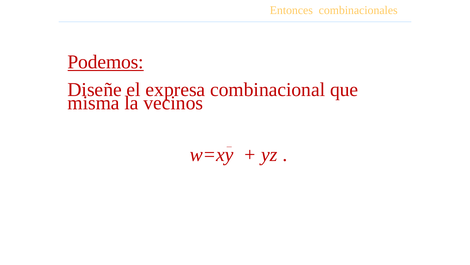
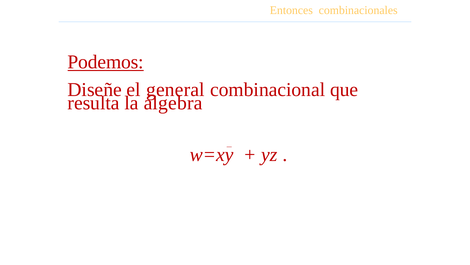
expresa: expresa -> general
misma: misma -> resulta
vecinos: vecinos -> álgebra
